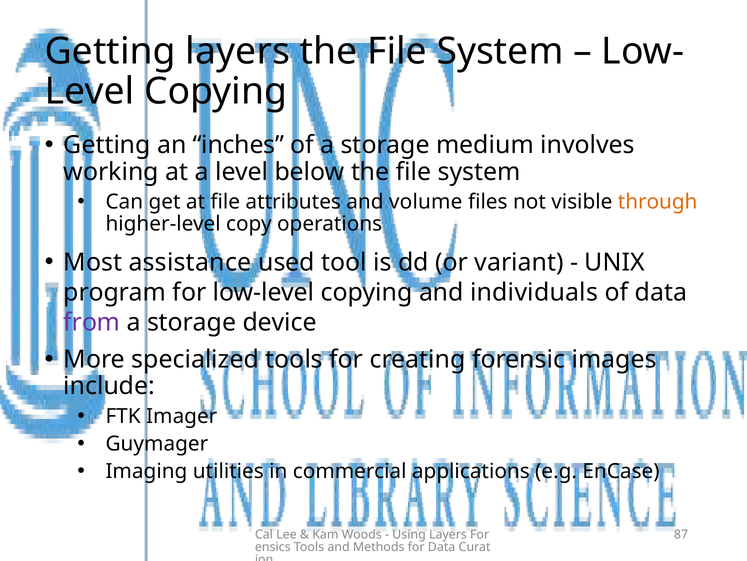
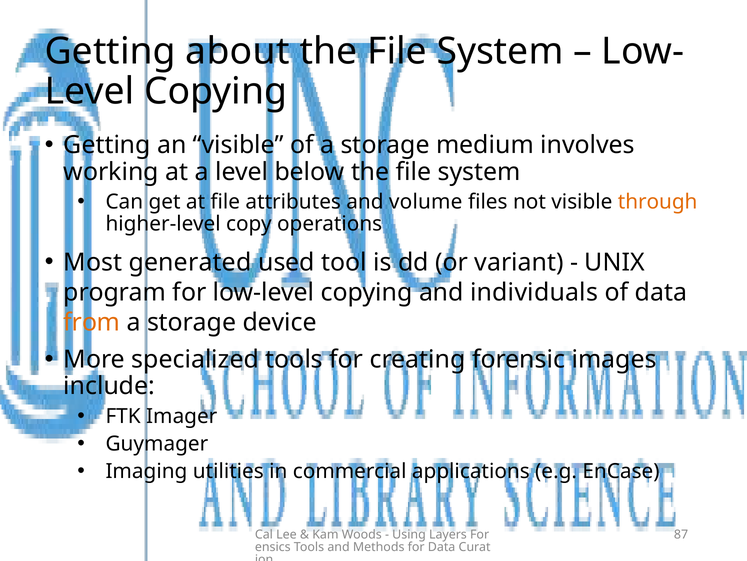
Getting layers: layers -> about
an inches: inches -> visible
assistance: assistance -> generated
from colour: purple -> orange
